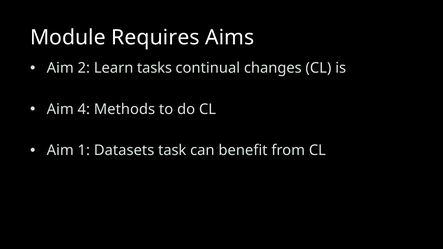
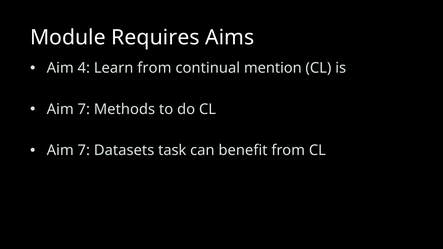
2: 2 -> 4
Learn tasks: tasks -> from
changes: changes -> mention
4 at (84, 109): 4 -> 7
1 at (84, 150): 1 -> 7
